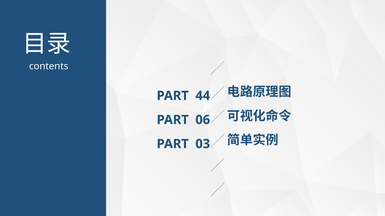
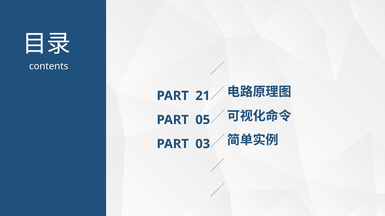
44: 44 -> 21
06: 06 -> 05
